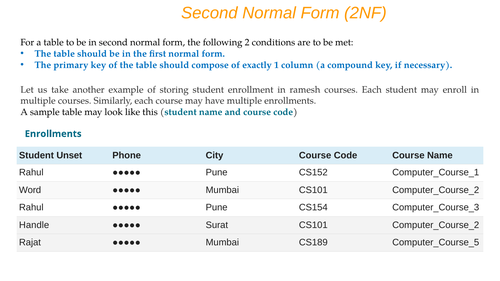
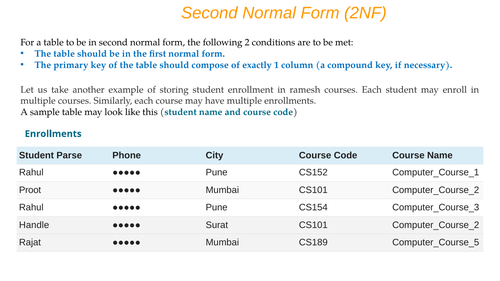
Unset: Unset -> Parse
Word: Word -> Proot
